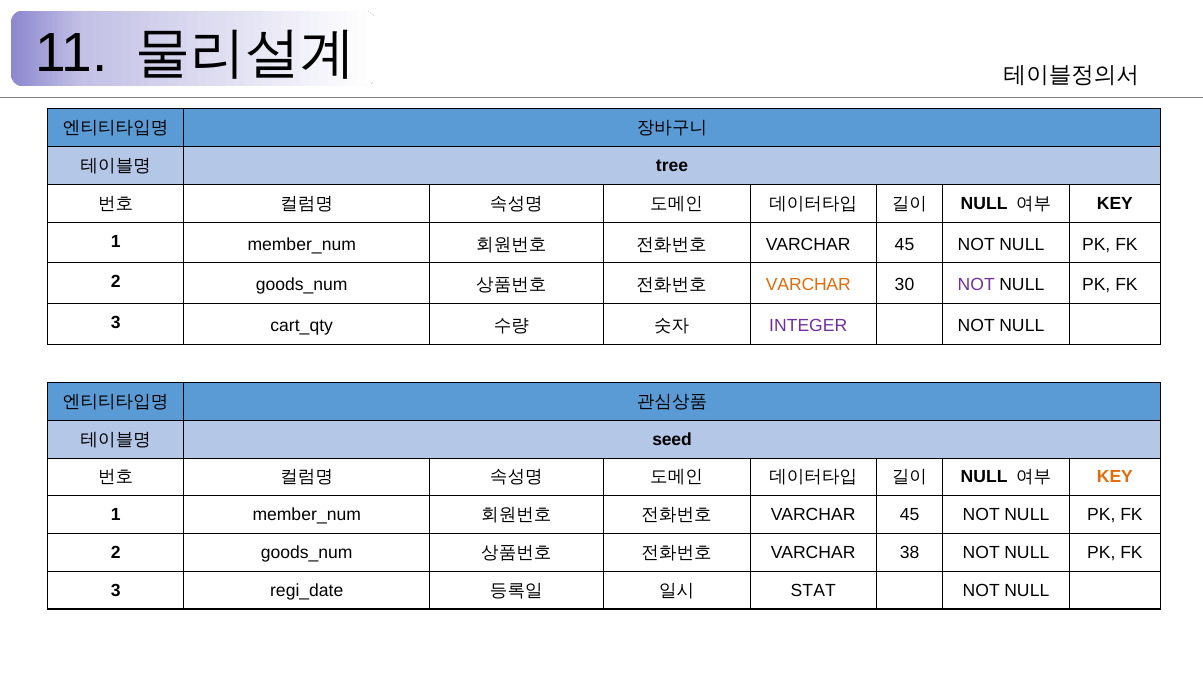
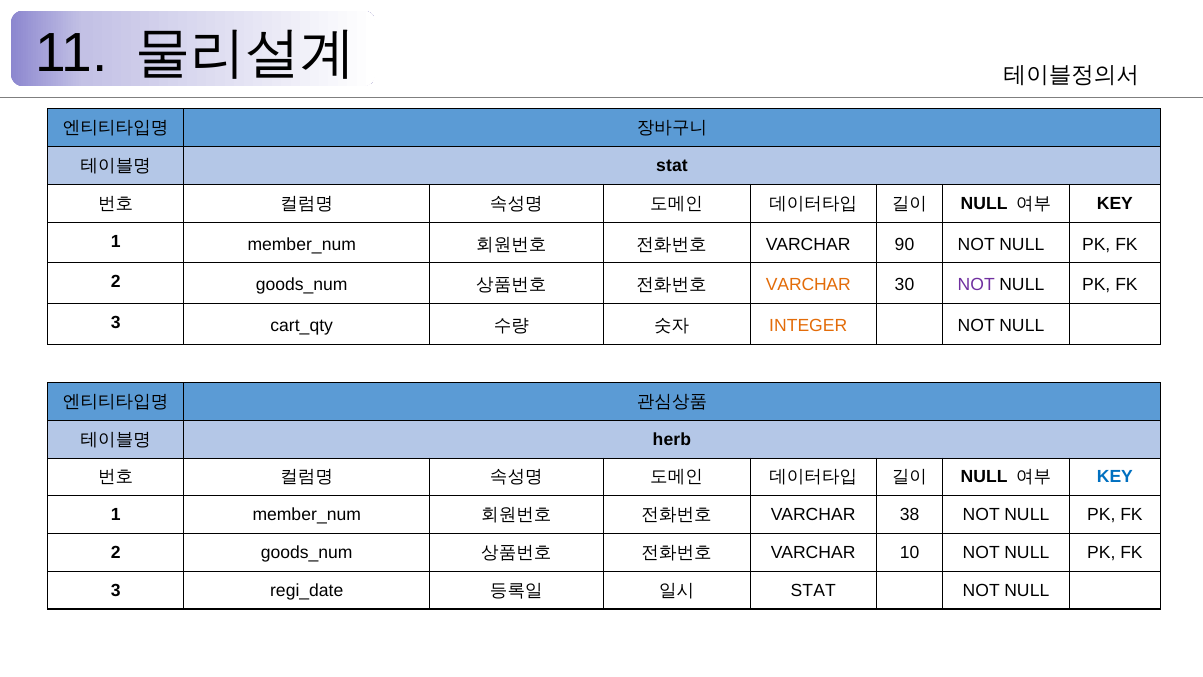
tree at (672, 166): tree -> stat
45 at (905, 244): 45 -> 90
INTEGER colour: purple -> orange
seed: seed -> herb
KEY at (1115, 477) colour: orange -> blue
45 at (910, 515): 45 -> 38
38: 38 -> 10
